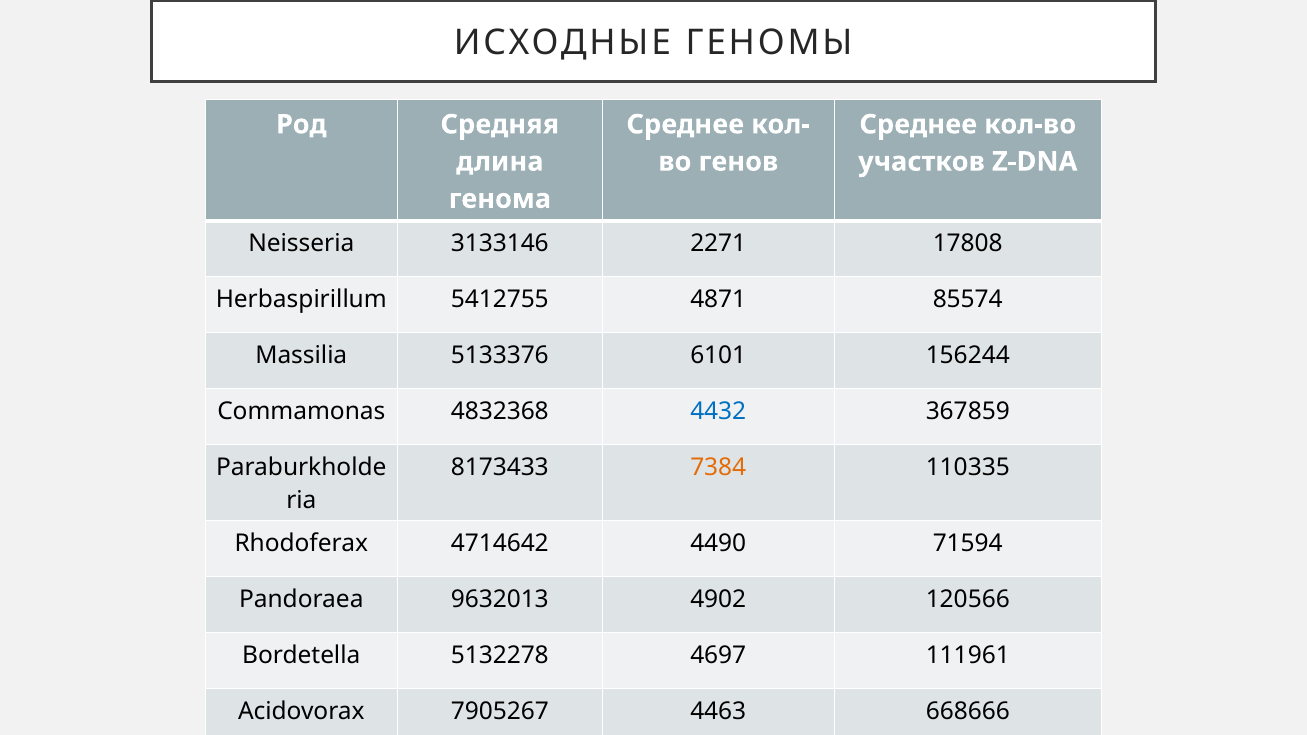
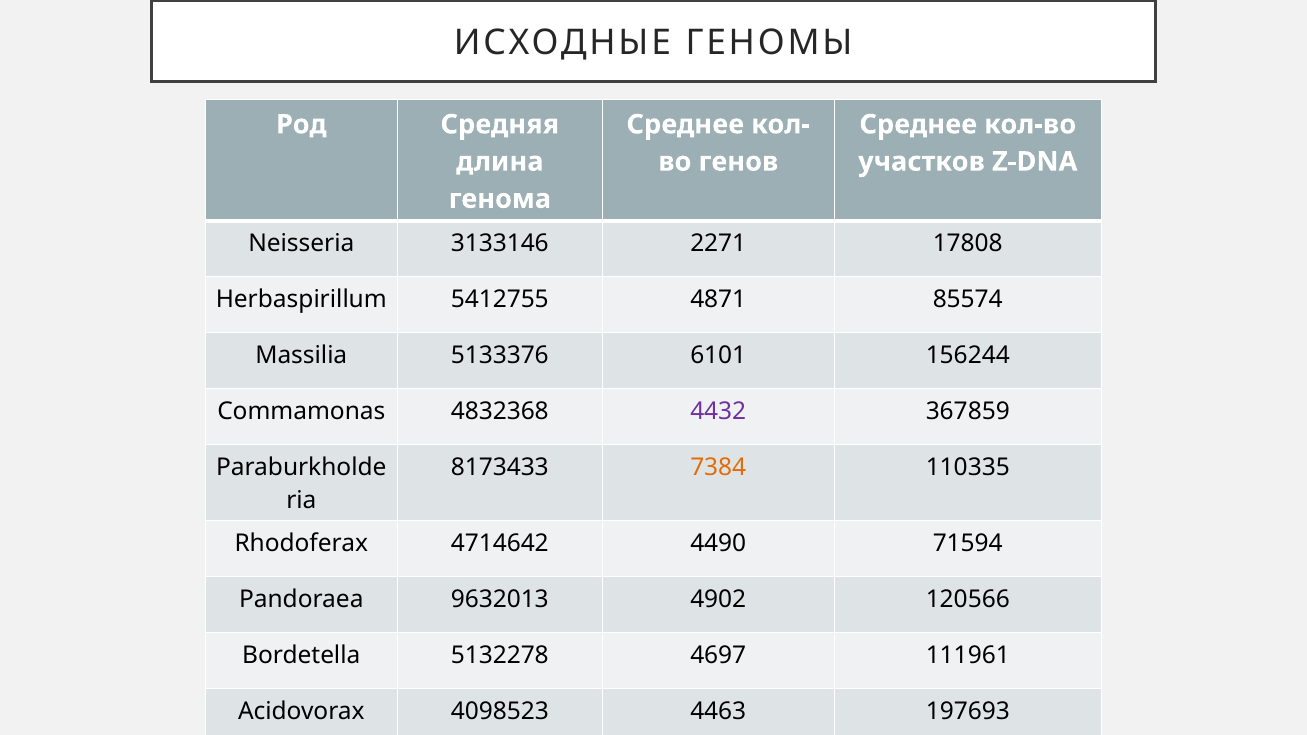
4432 colour: blue -> purple
7905267: 7905267 -> 4098523
668666: 668666 -> 197693
